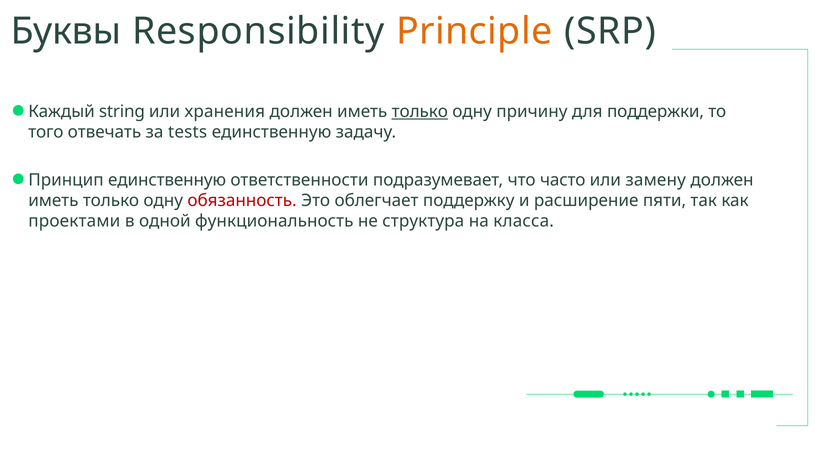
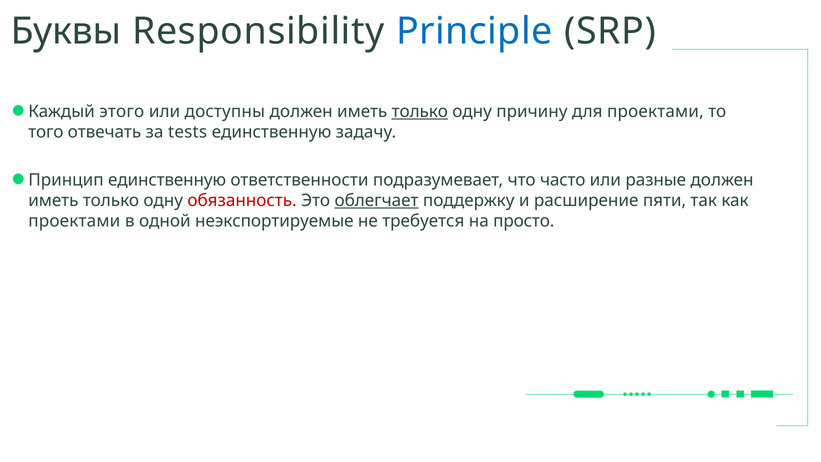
Principle colour: orange -> blue
string: string -> этого
хранения: хранения -> доступны
для поддержки: поддержки -> проектами
замену: замену -> разные
облегчает underline: none -> present
функциональность: функциональность -> неэкспортируемые
структура: структура -> требуется
класса: класса -> просто
